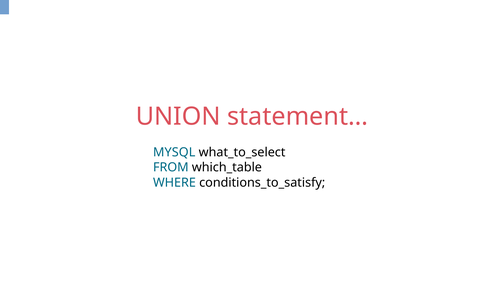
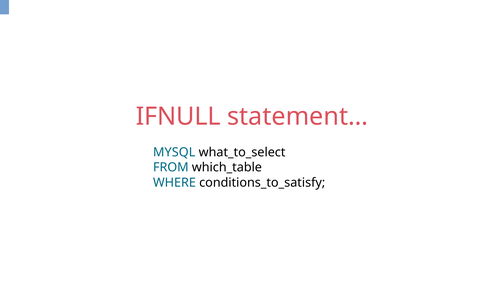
UNION: UNION -> IFNULL
